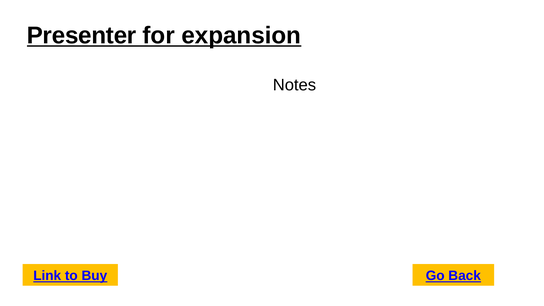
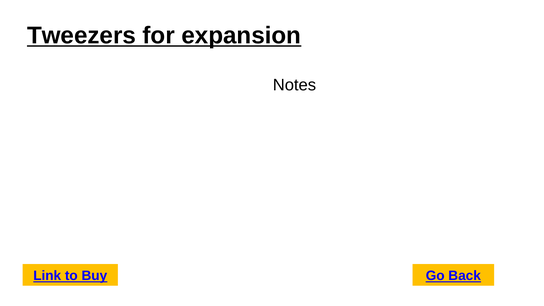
Presenter: Presenter -> Tweezers
